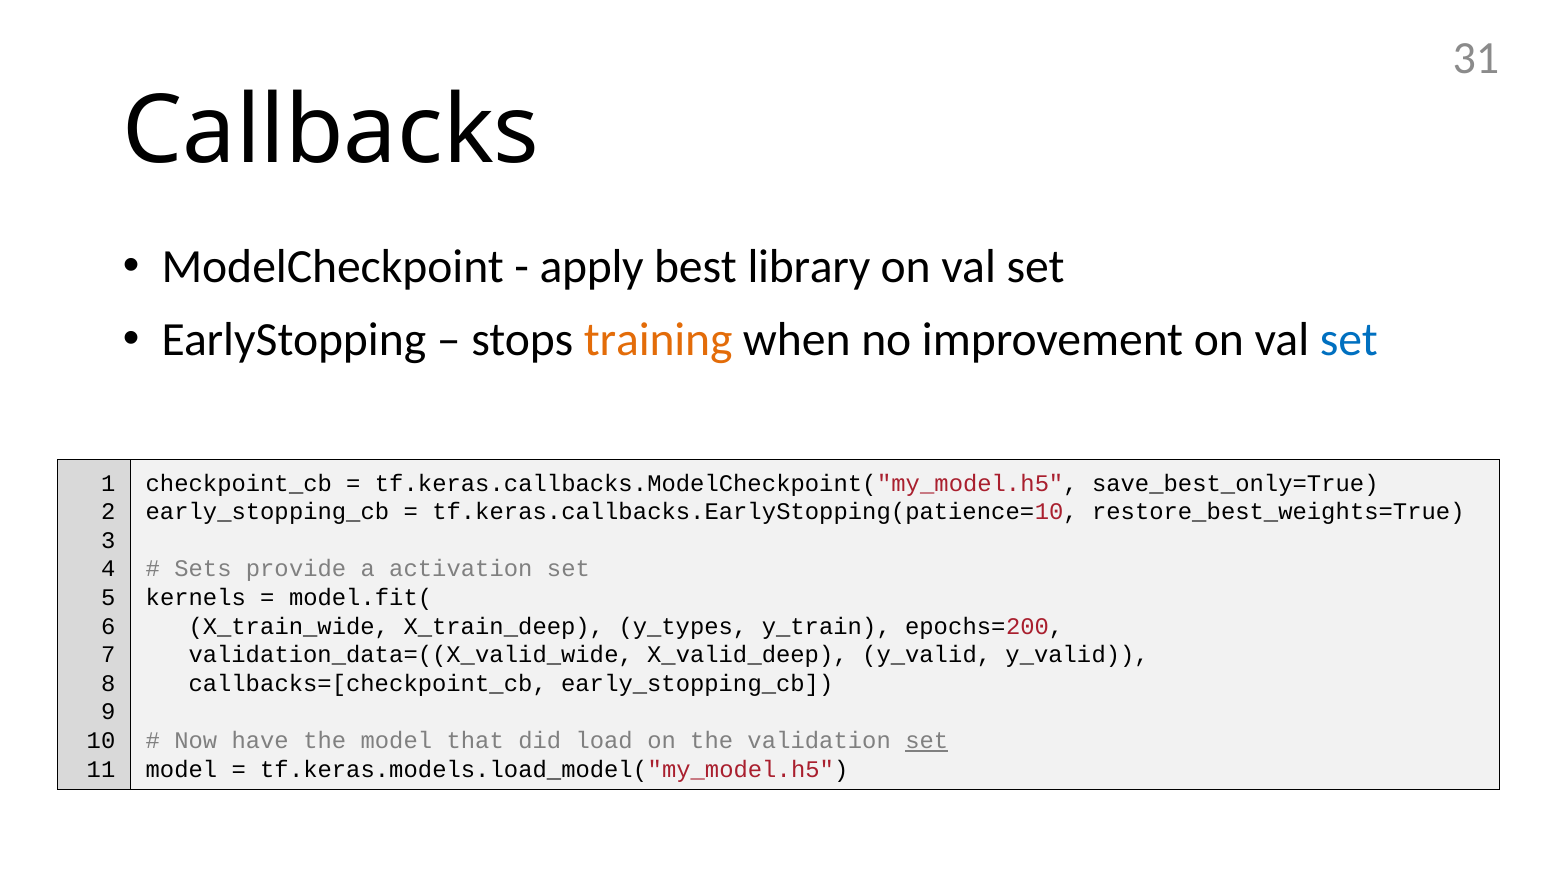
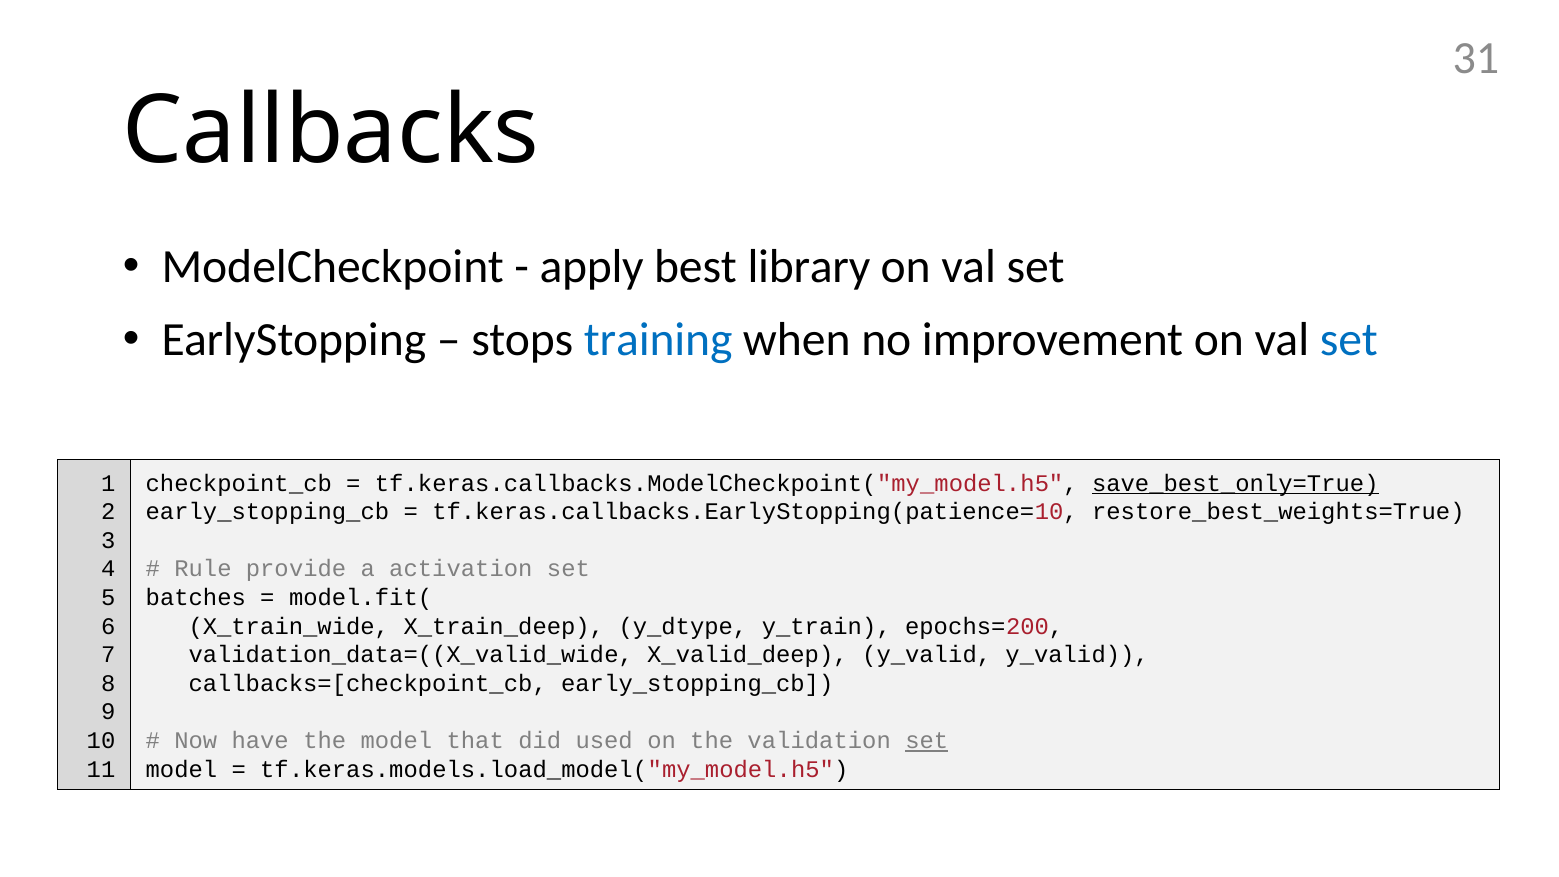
training colour: orange -> blue
save_best_only=True underline: none -> present
Sets: Sets -> Rule
kernels: kernels -> batches
y_types: y_types -> y_dtype
load: load -> used
